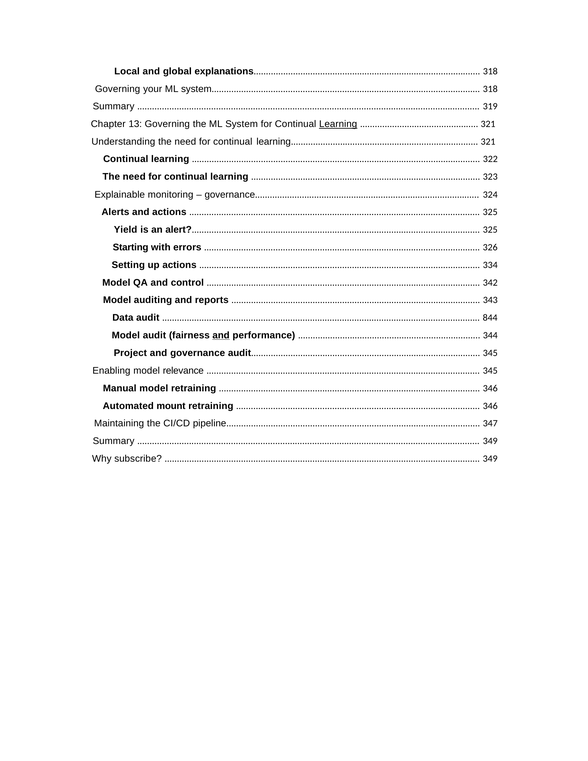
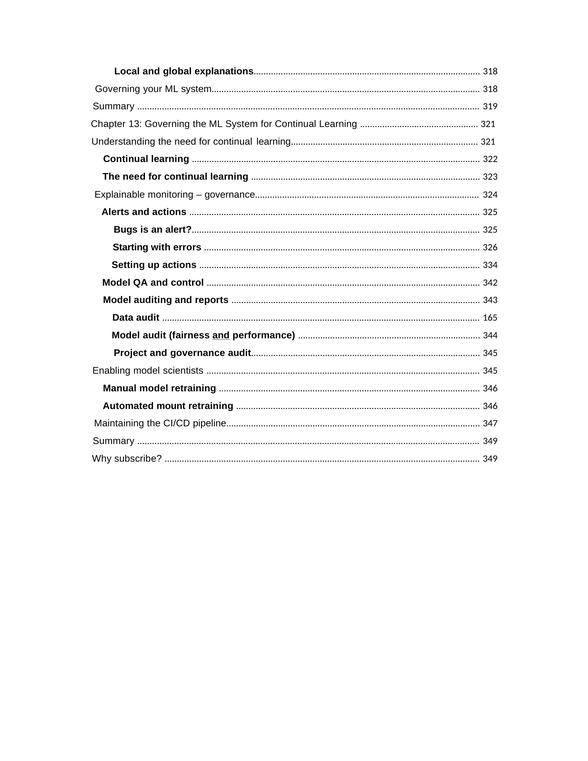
Learning at (338, 124) underline: present -> none
Yield: Yield -> Bugs
844: 844 -> 165
relevance: relevance -> scientists
